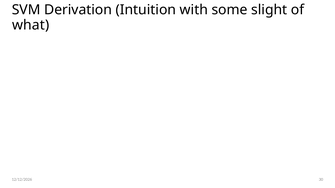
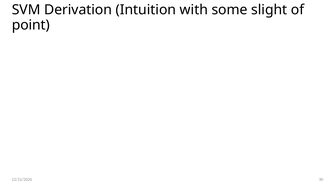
what: what -> point
